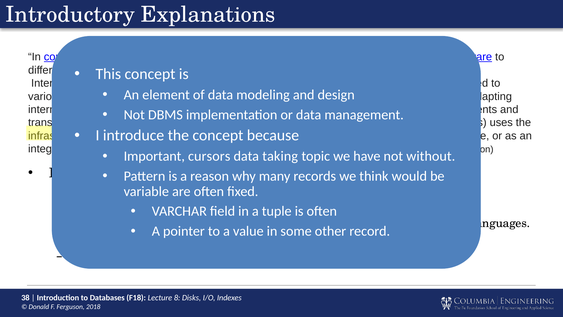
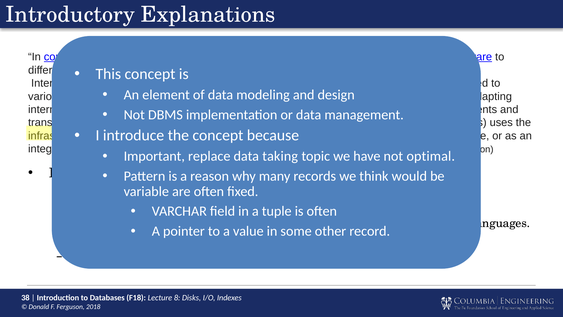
cursors: cursors -> replace
not without: without -> optimal
